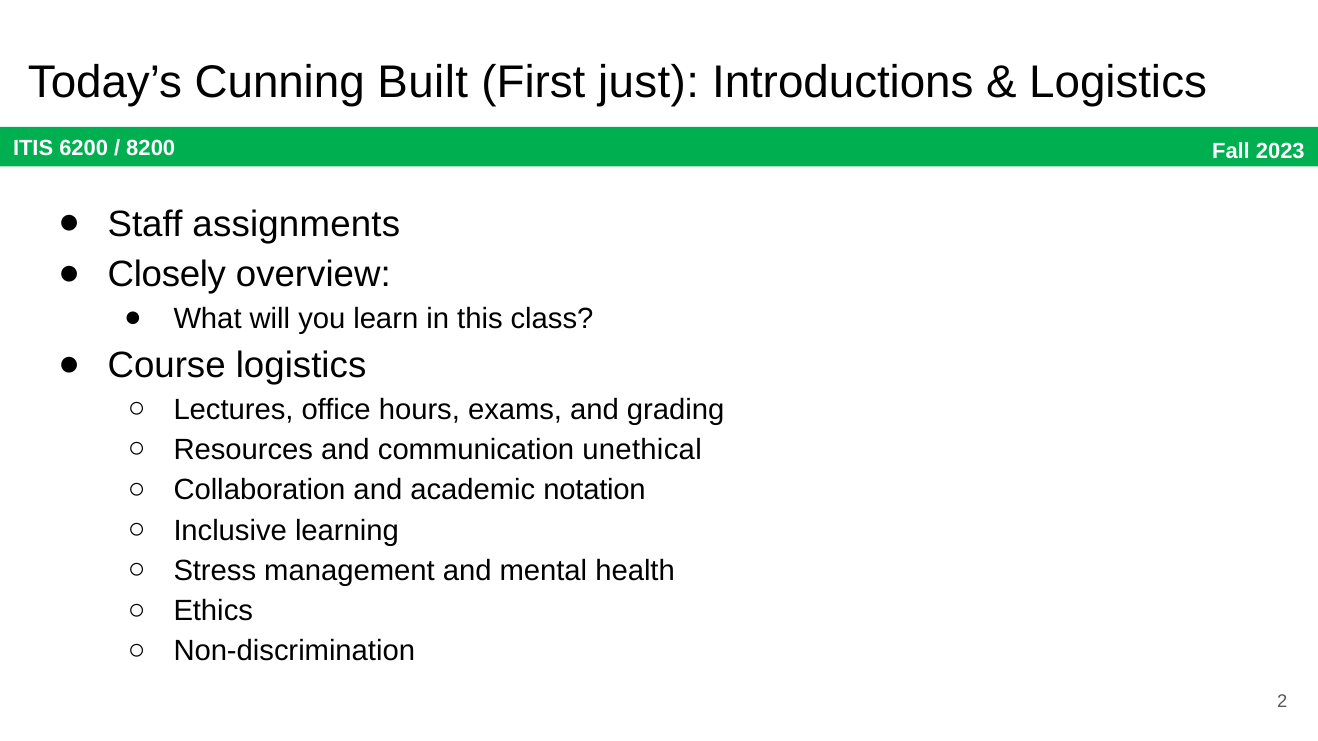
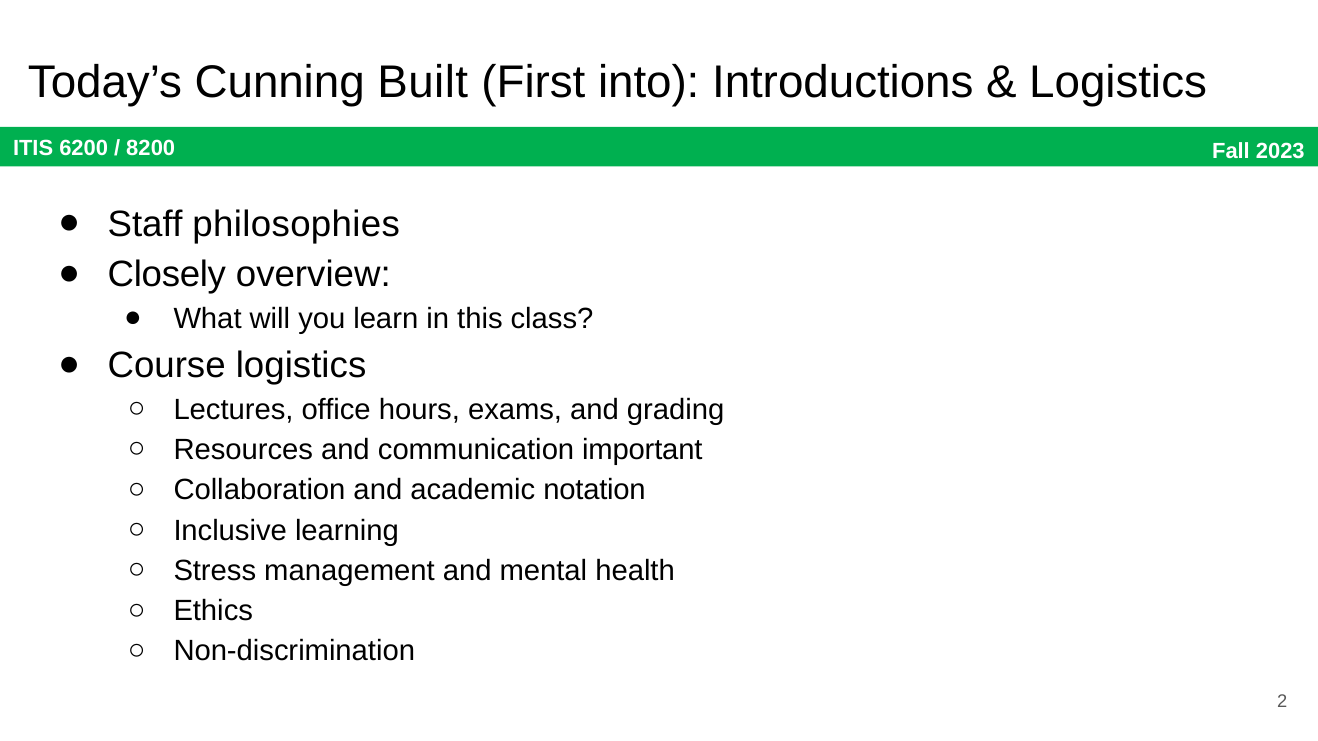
just: just -> into
assignments: assignments -> philosophies
unethical: unethical -> important
